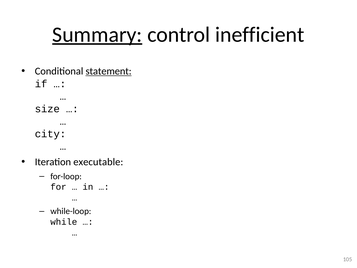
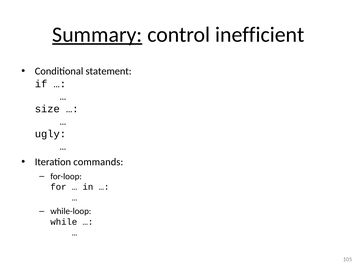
statement underline: present -> none
city: city -> ugly
executable: executable -> commands
